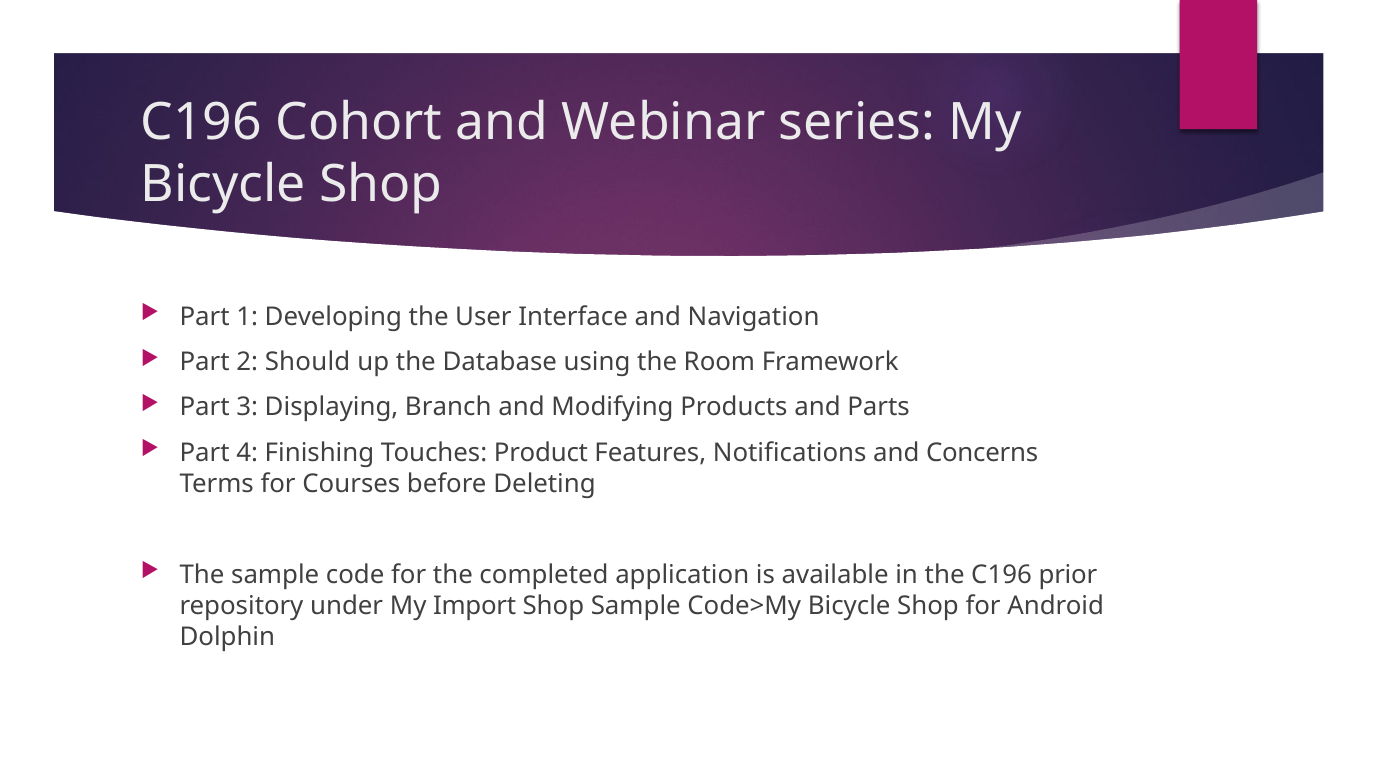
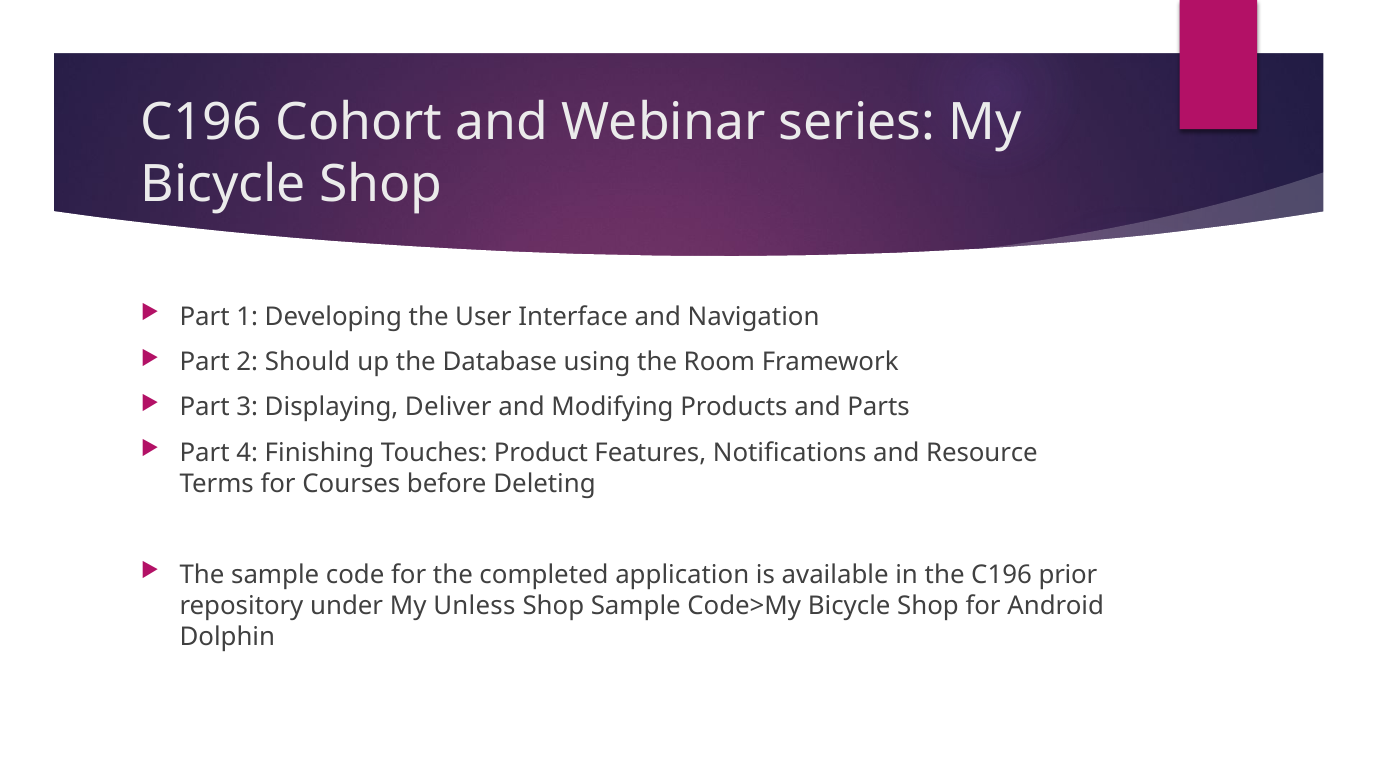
Branch: Branch -> Deliver
Concerns: Concerns -> Resource
Import: Import -> Unless
